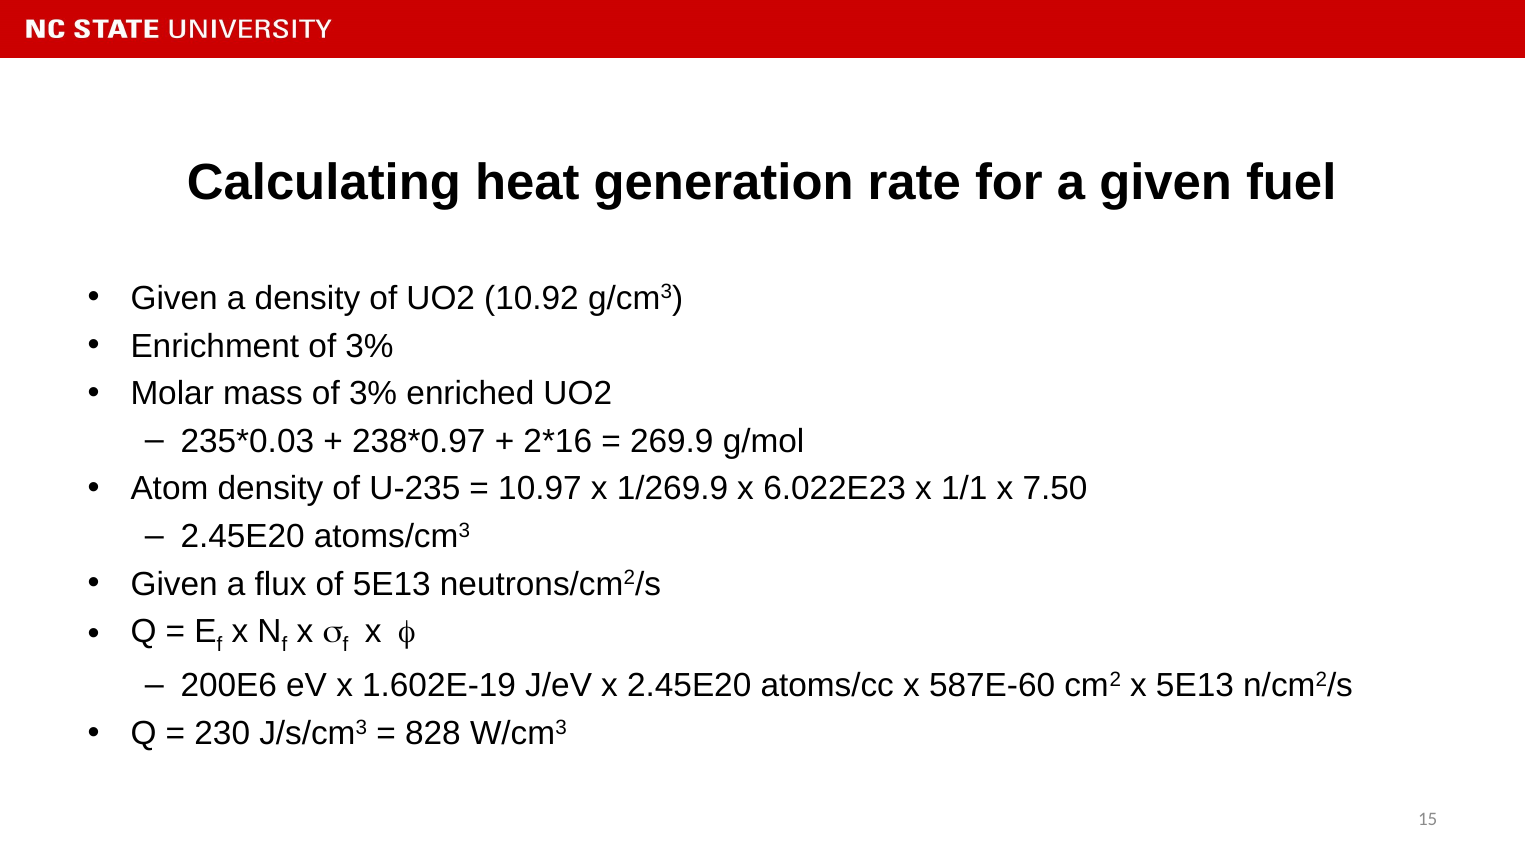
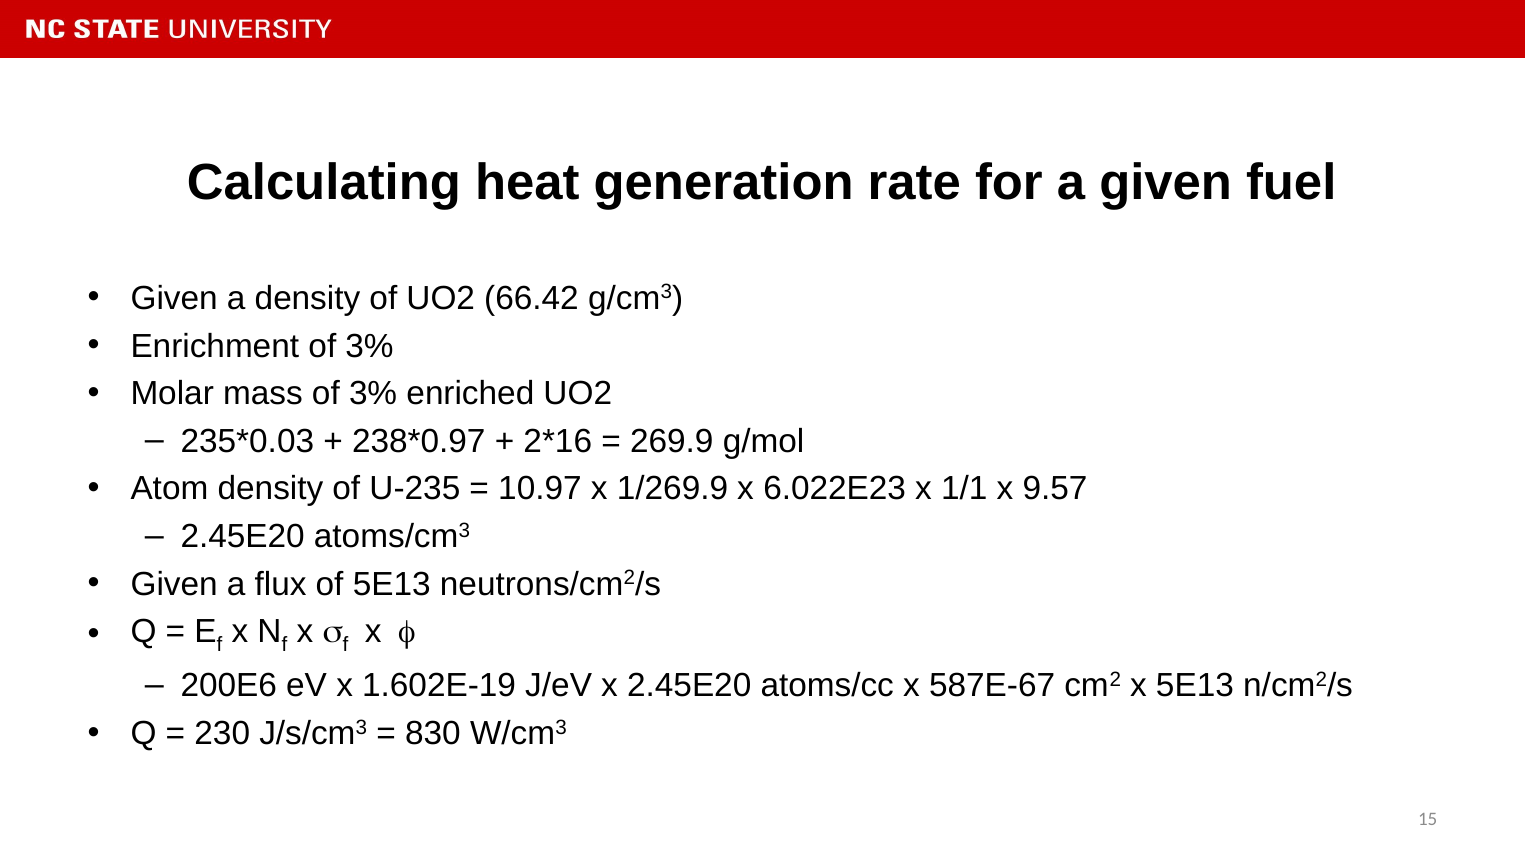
10.92: 10.92 -> 66.42
7.50: 7.50 -> 9.57
587E-60: 587E-60 -> 587E-67
828: 828 -> 830
